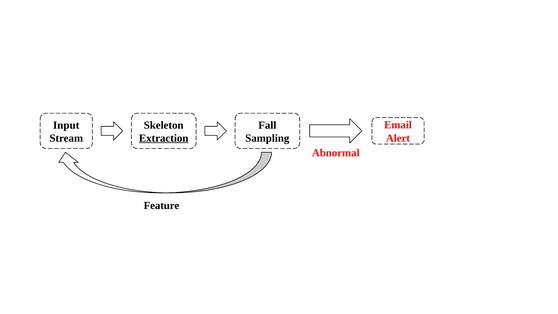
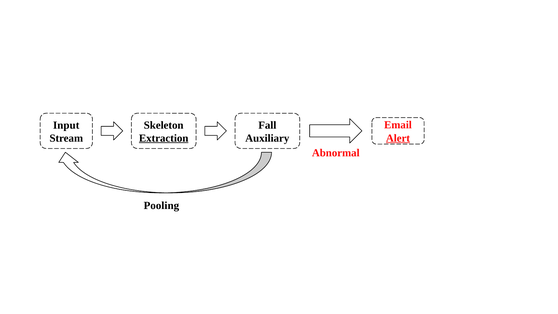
Sampling: Sampling -> Auxiliary
Alert underline: none -> present
Feature: Feature -> Pooling
